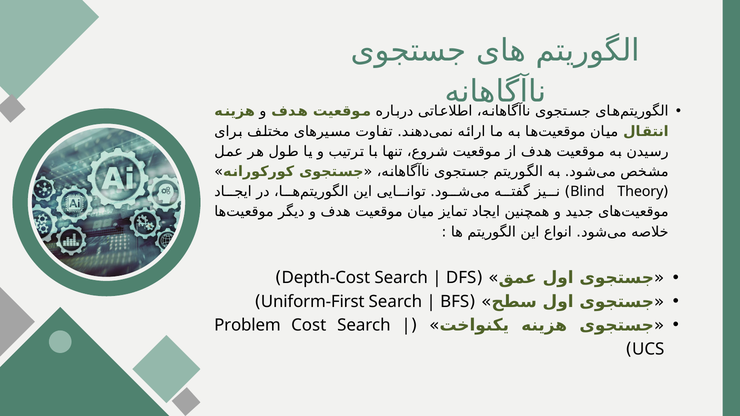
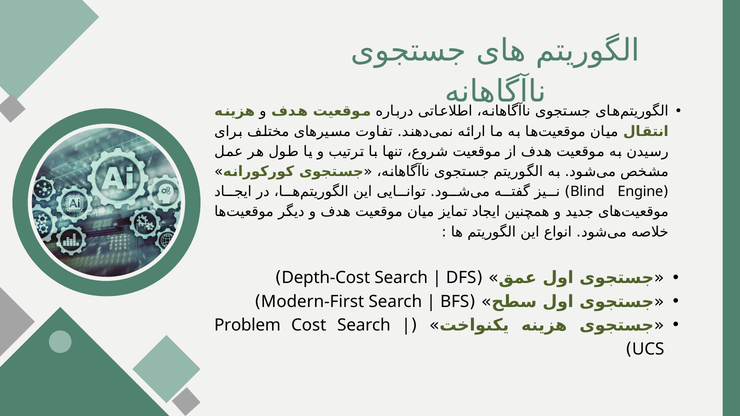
Theory: Theory -> Engine
Uniform-First: Uniform-First -> Modern-First
